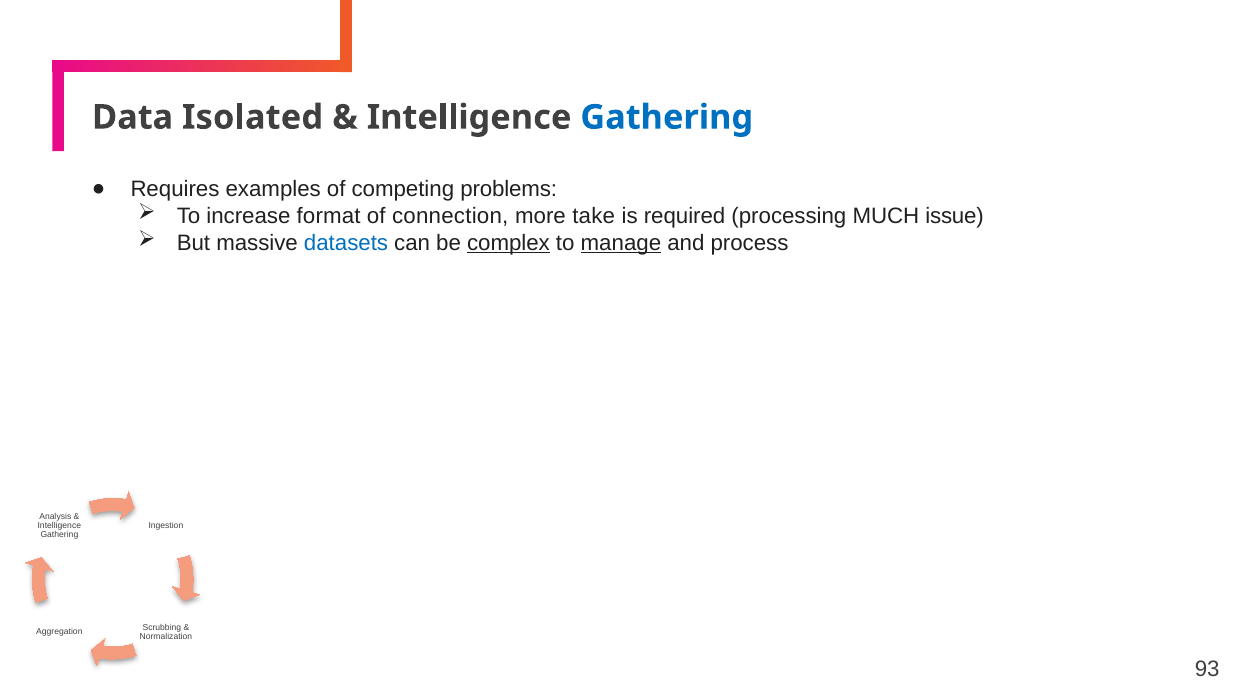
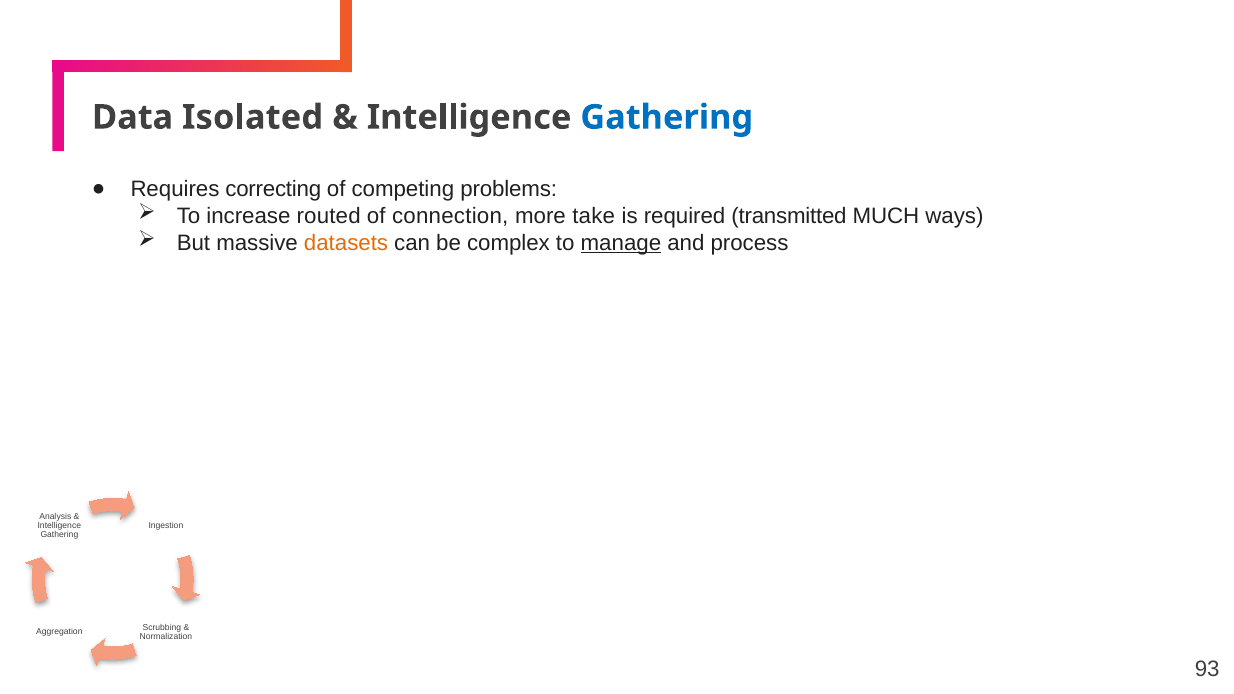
examples: examples -> correcting
format: format -> routed
processing: processing -> transmitted
issue: issue -> ways
datasets colour: blue -> orange
complex underline: present -> none
